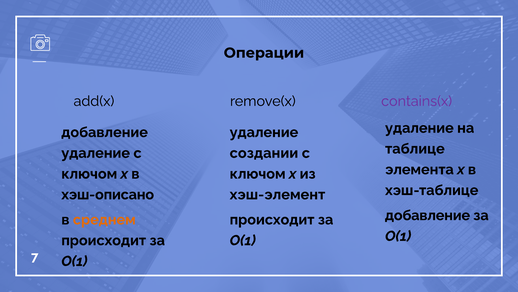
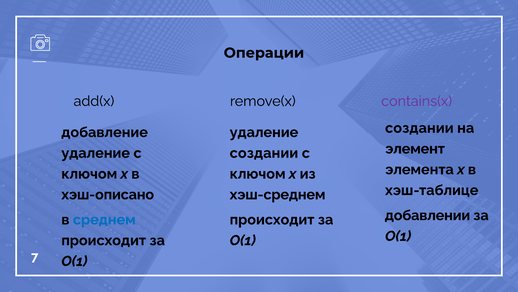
удаление at (419, 128): удаление -> создании
таблице: таблице -> элемент
хэш-элемент: хэш-элемент -> хэш-среднем
добавление at (427, 215): добавление -> добавлении
среднем colour: orange -> blue
